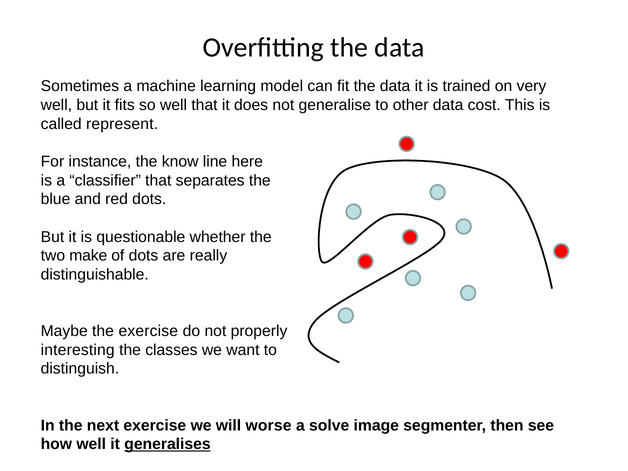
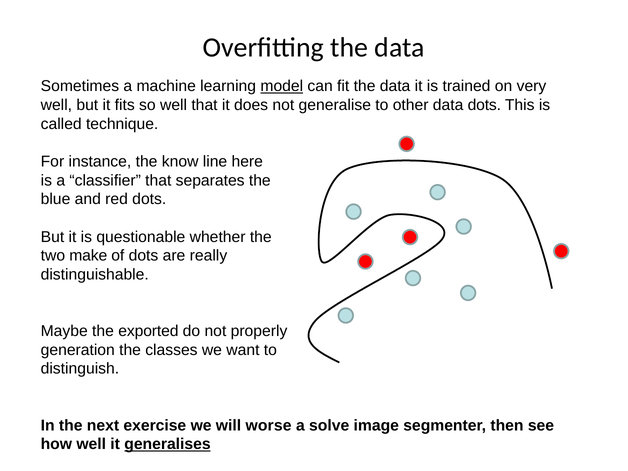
model underline: none -> present
data cost: cost -> dots
represent: represent -> technique
the exercise: exercise -> exported
interesting: interesting -> generation
